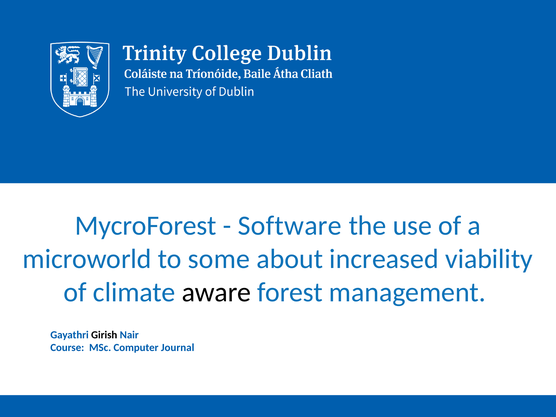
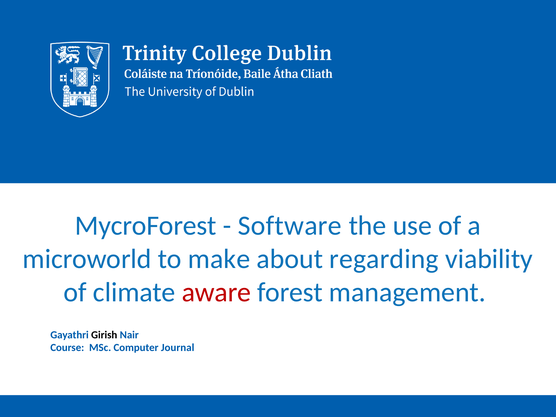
some: some -> make
increased: increased -> regarding
aware colour: black -> red
